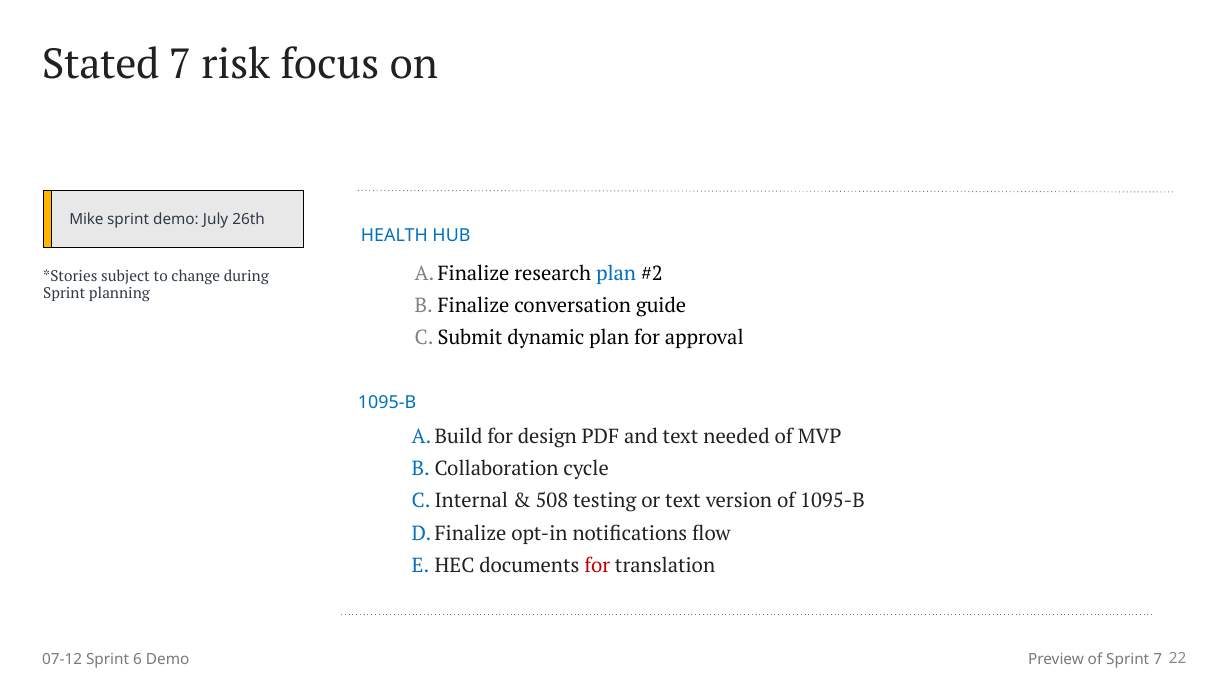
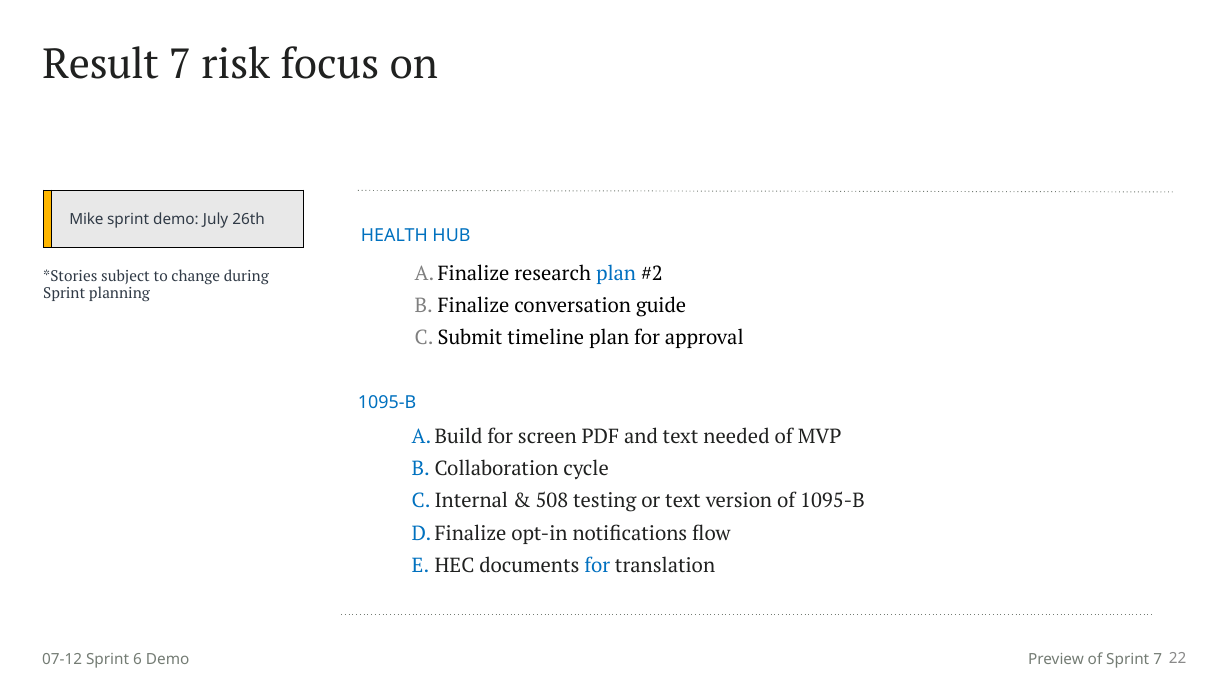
Stated: Stated -> Result
dynamic: dynamic -> timeline
design: design -> screen
for at (597, 566) colour: red -> blue
